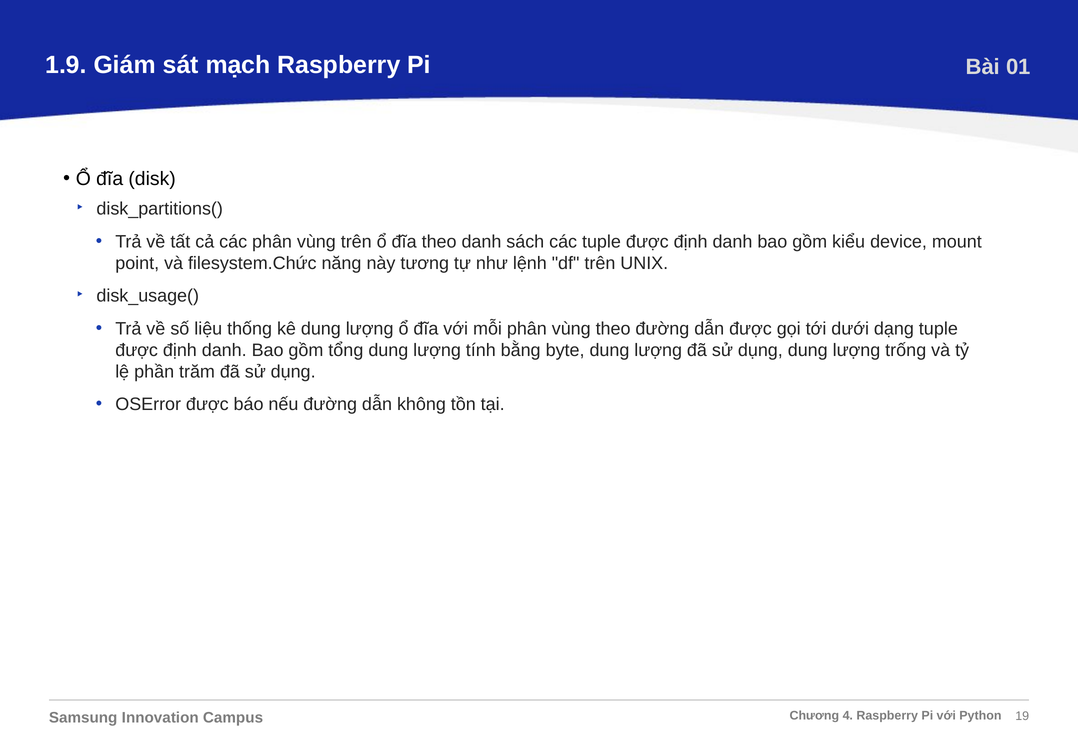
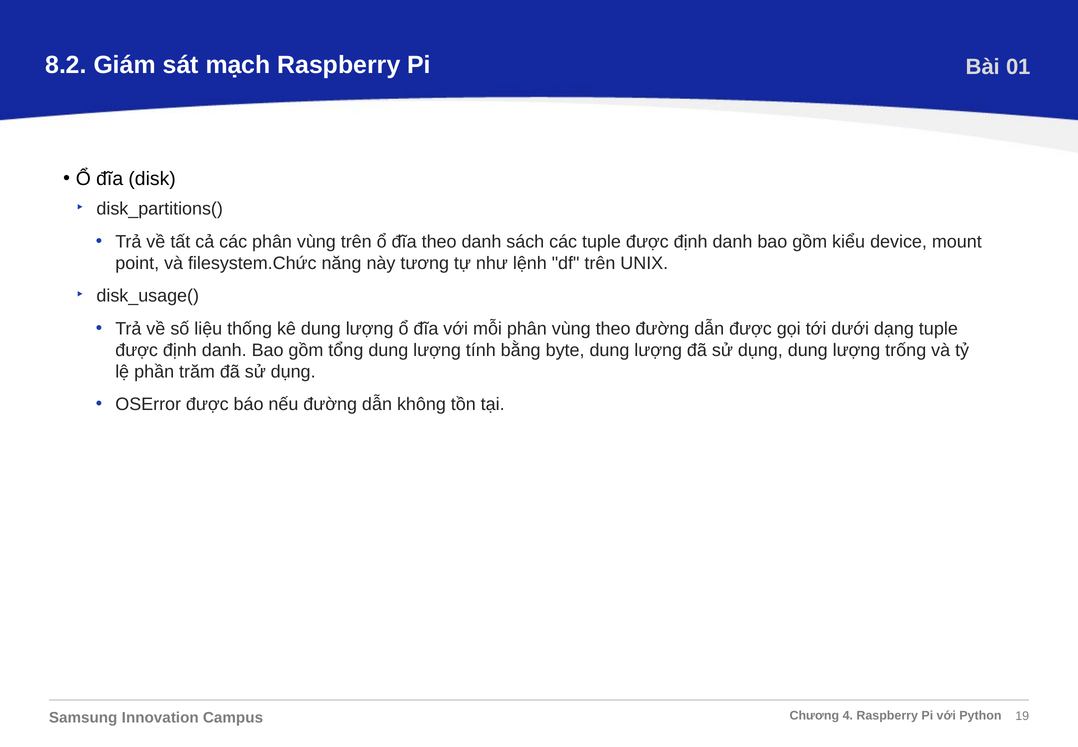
1.9: 1.9 -> 8.2
